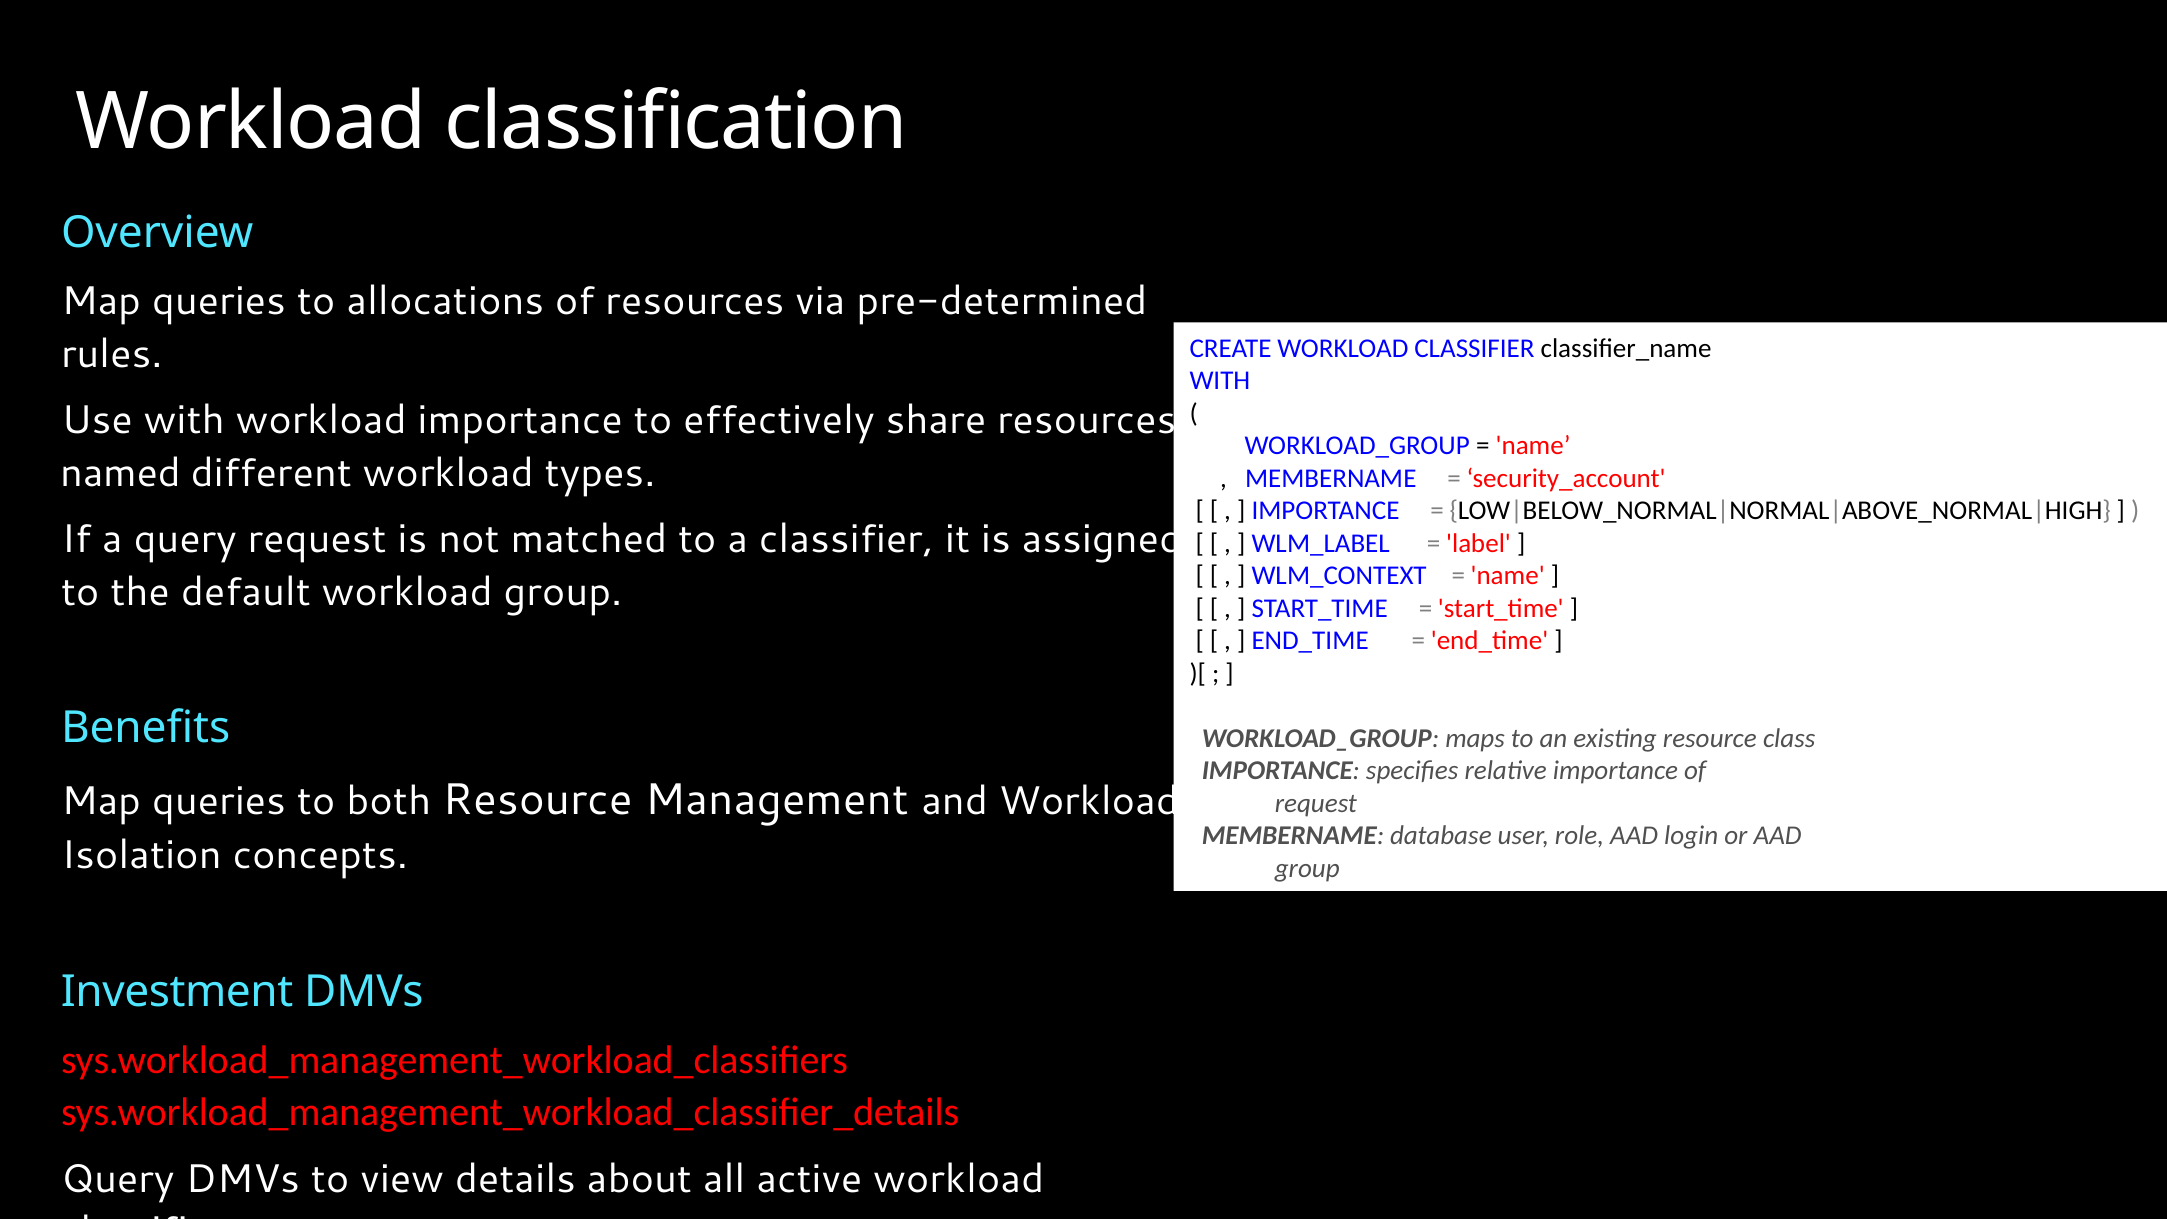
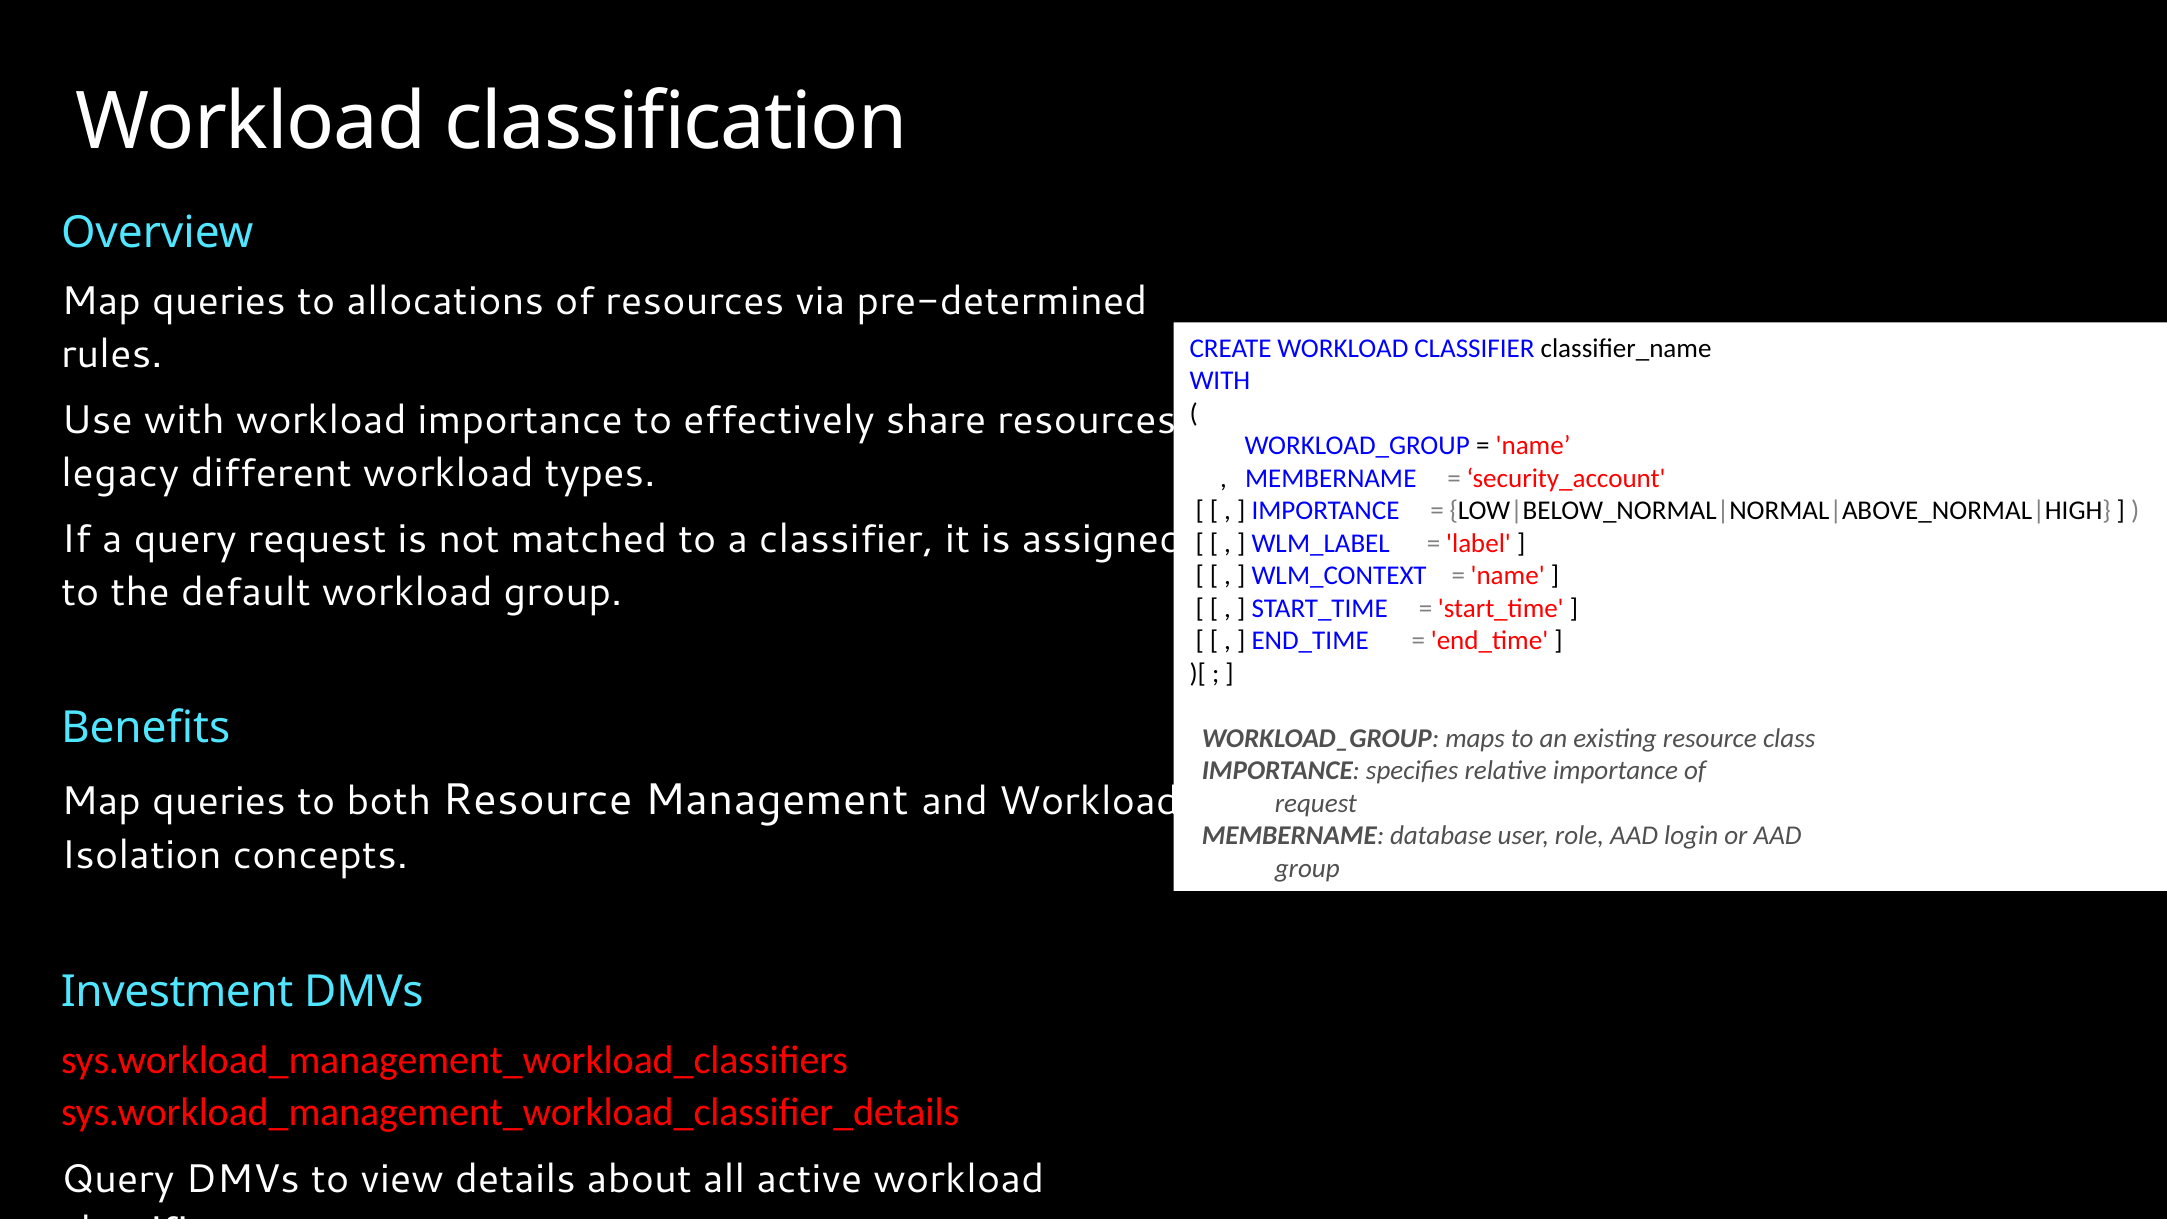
named: named -> legacy
